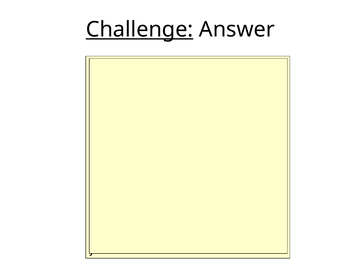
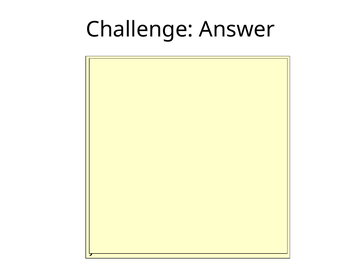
Challenge underline: present -> none
